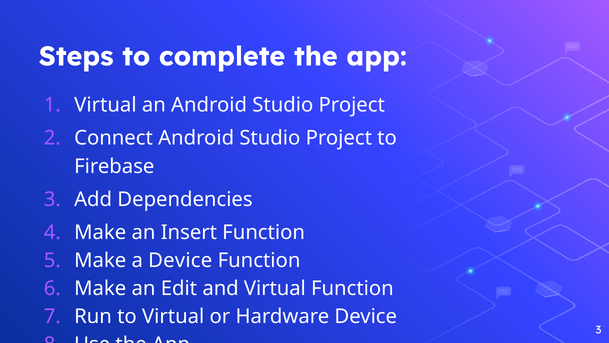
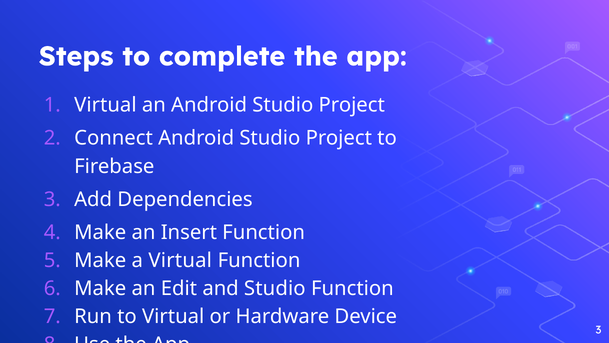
a Device: Device -> Virtual
and Virtual: Virtual -> Studio
